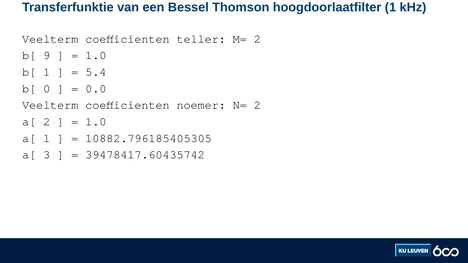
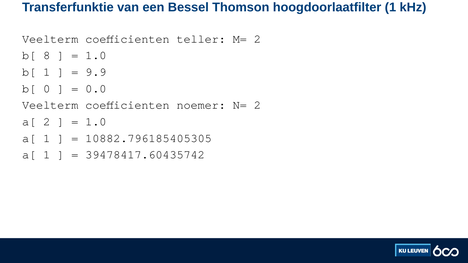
9: 9 -> 8
5.4: 5.4 -> 9.9
3 at (47, 155): 3 -> 1
